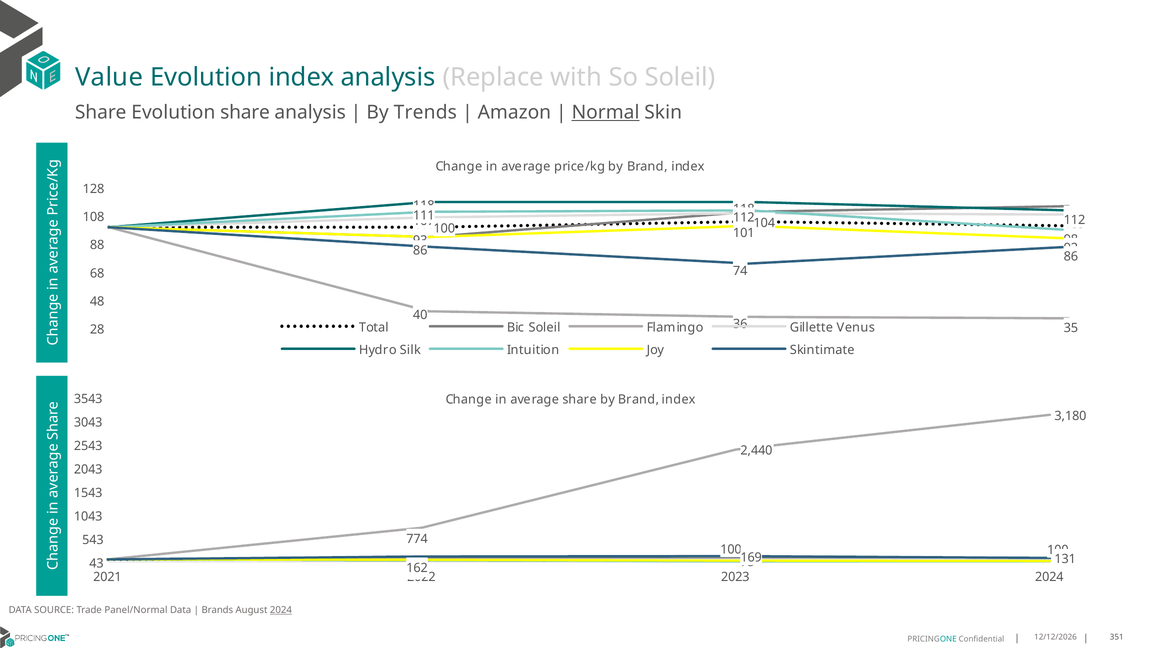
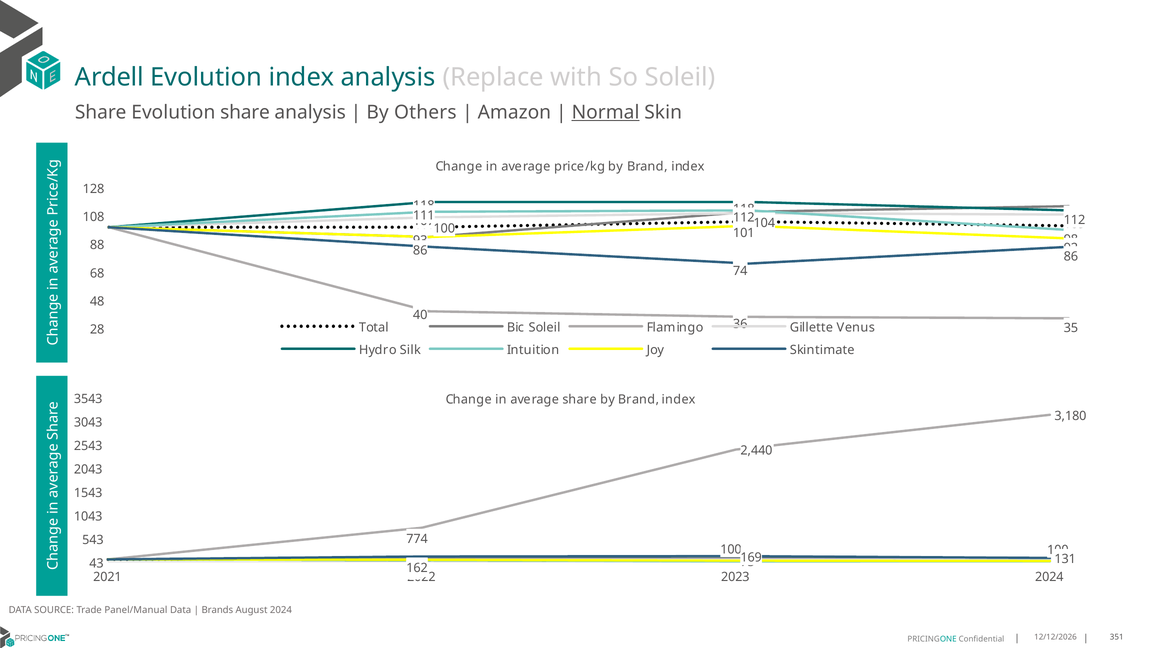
Value: Value -> Ardell
Trends: Trends -> Others
Panel/Normal: Panel/Normal -> Panel/Manual
2024 at (281, 610) underline: present -> none
